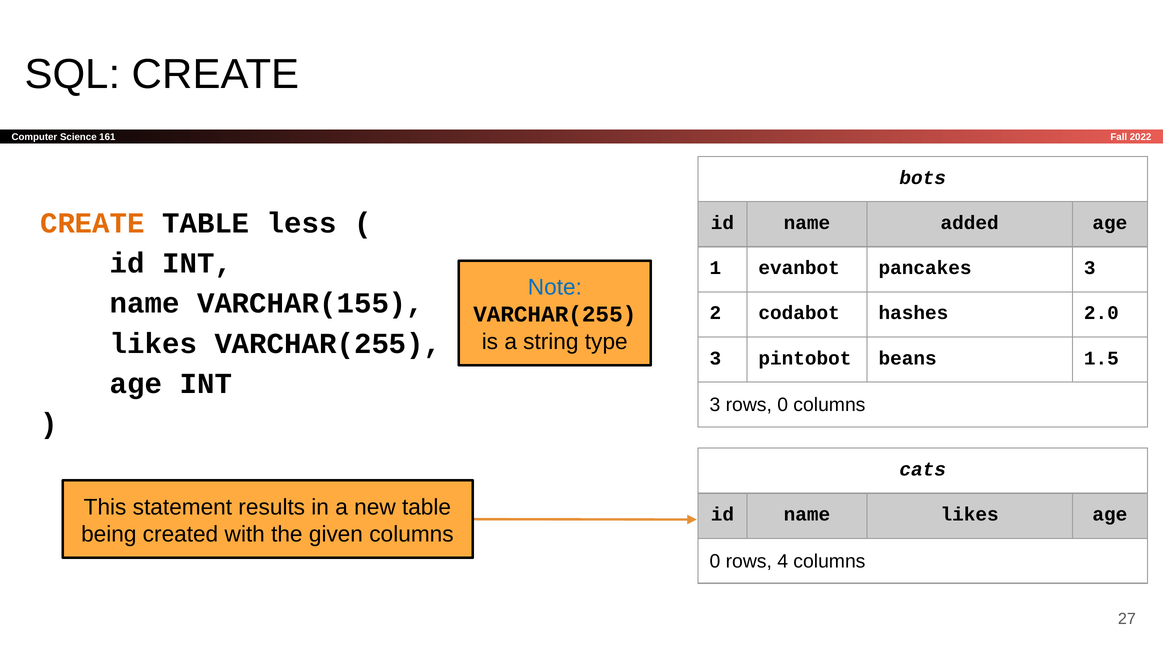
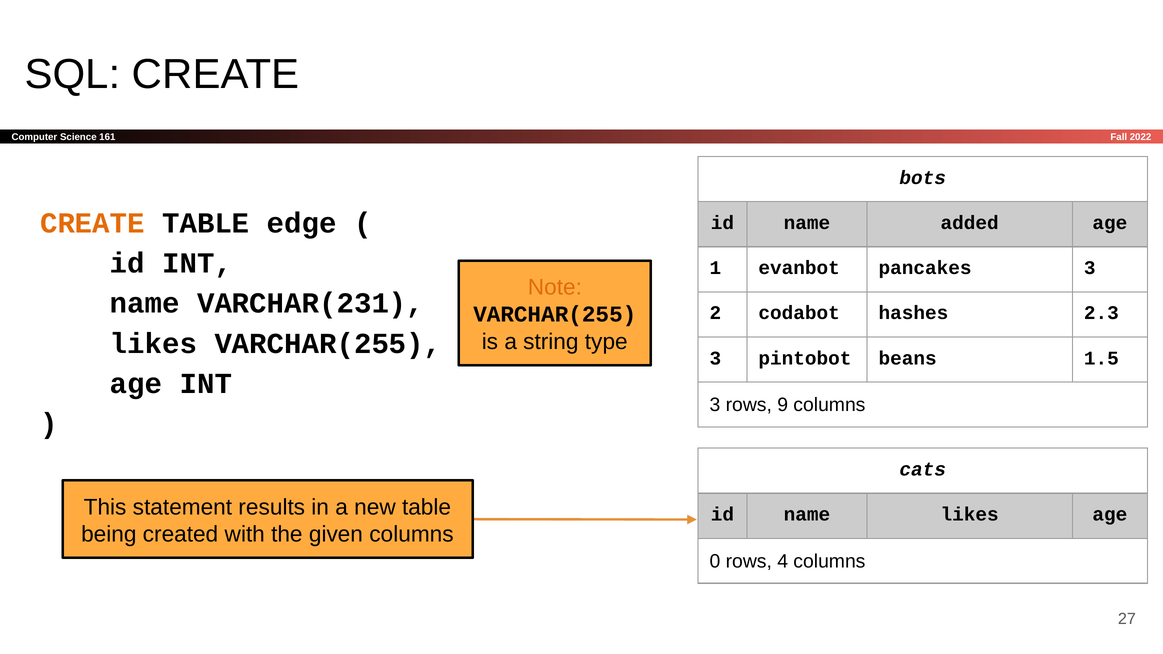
less: less -> edge
Note colour: blue -> orange
VARCHAR(155: VARCHAR(155 -> VARCHAR(231
2.0: 2.0 -> 2.3
rows 0: 0 -> 9
